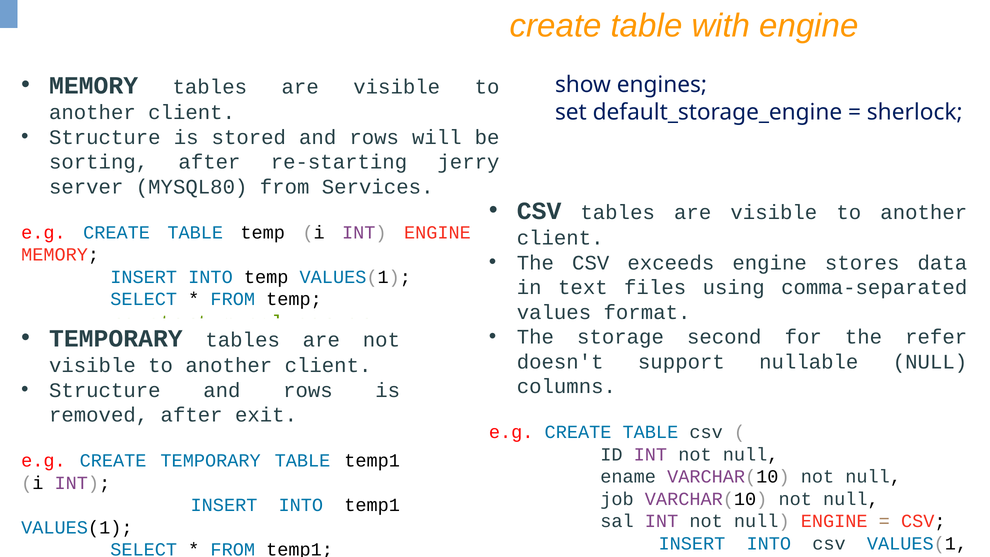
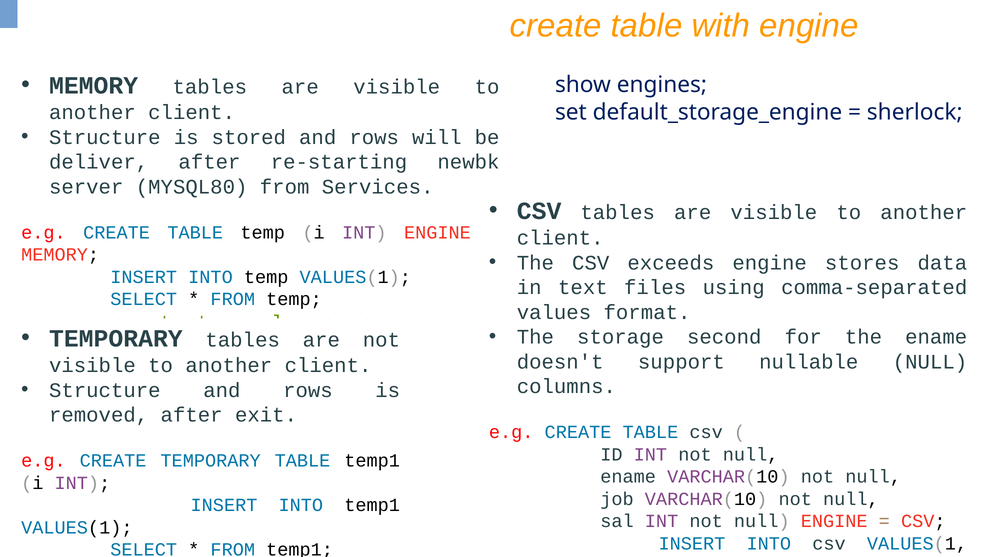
sorting: sorting -> deliver
jerry: jerry -> newbk
the refer: refer -> ename
